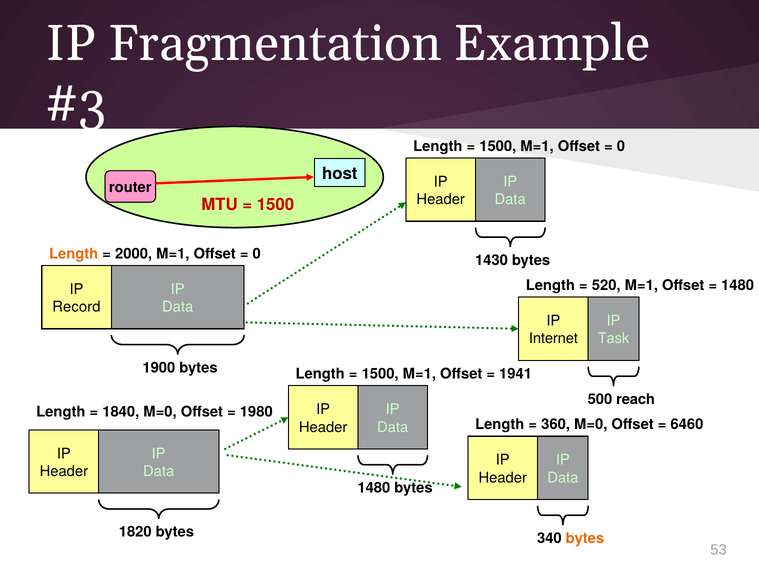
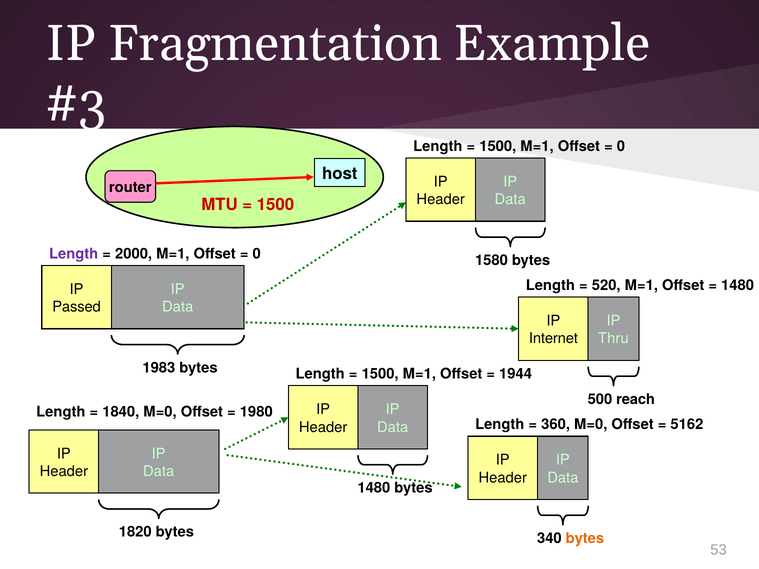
Length at (74, 254) colour: orange -> purple
1430: 1430 -> 1580
Record: Record -> Passed
Task: Task -> Thru
1900: 1900 -> 1983
1941: 1941 -> 1944
6460: 6460 -> 5162
